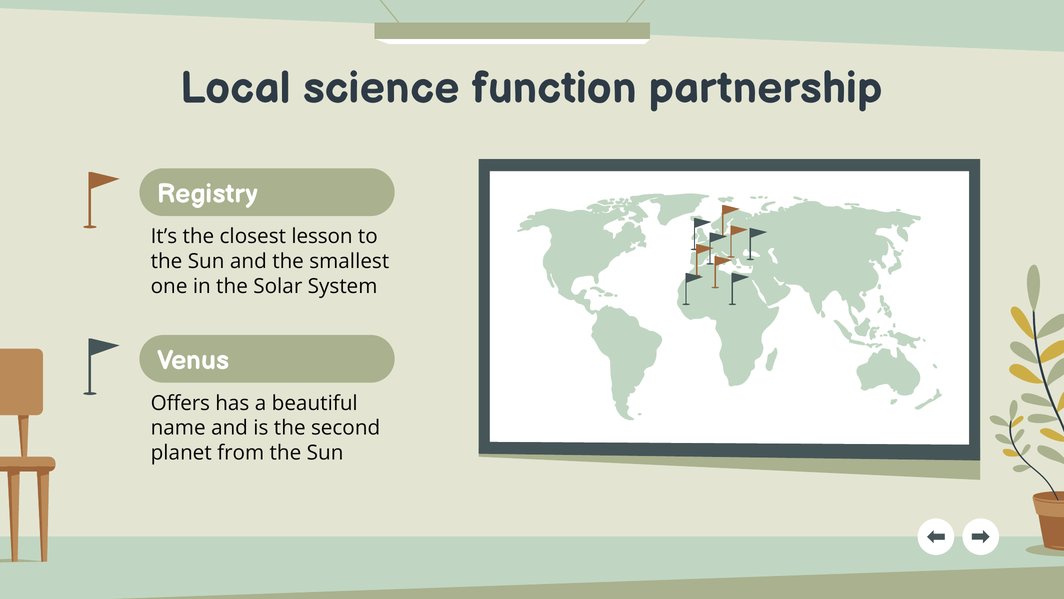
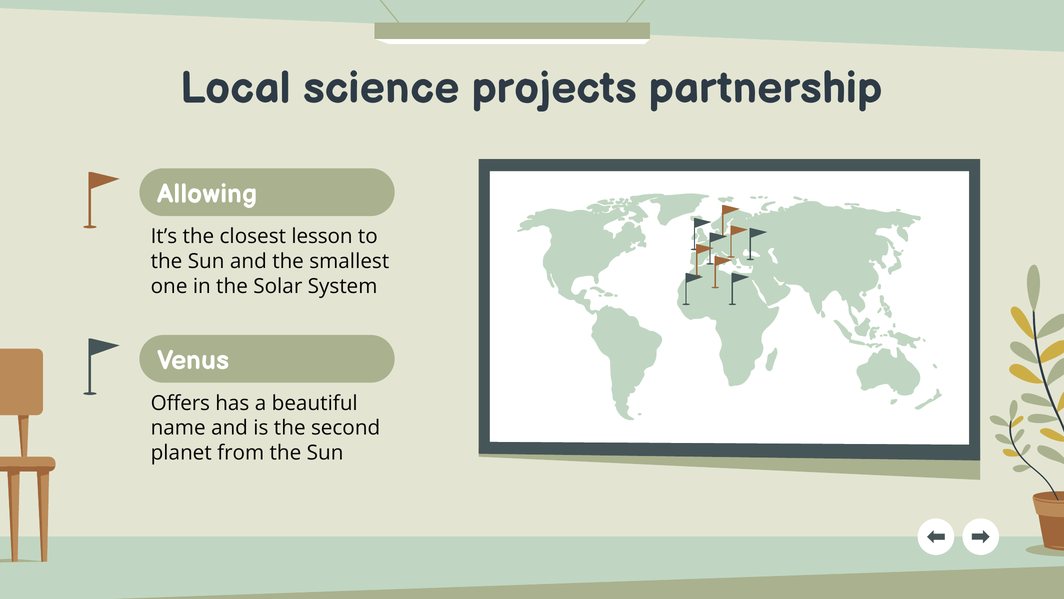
function: function -> projects
Registry: Registry -> Allowing
